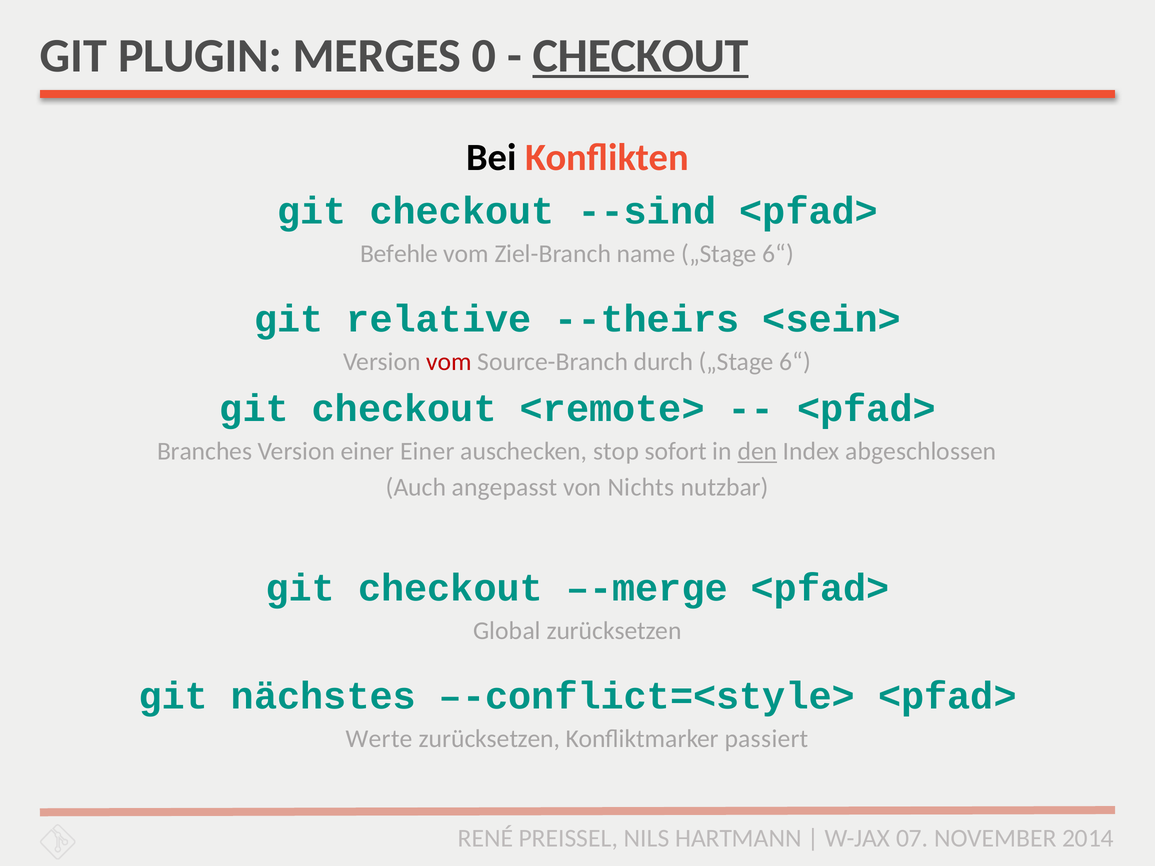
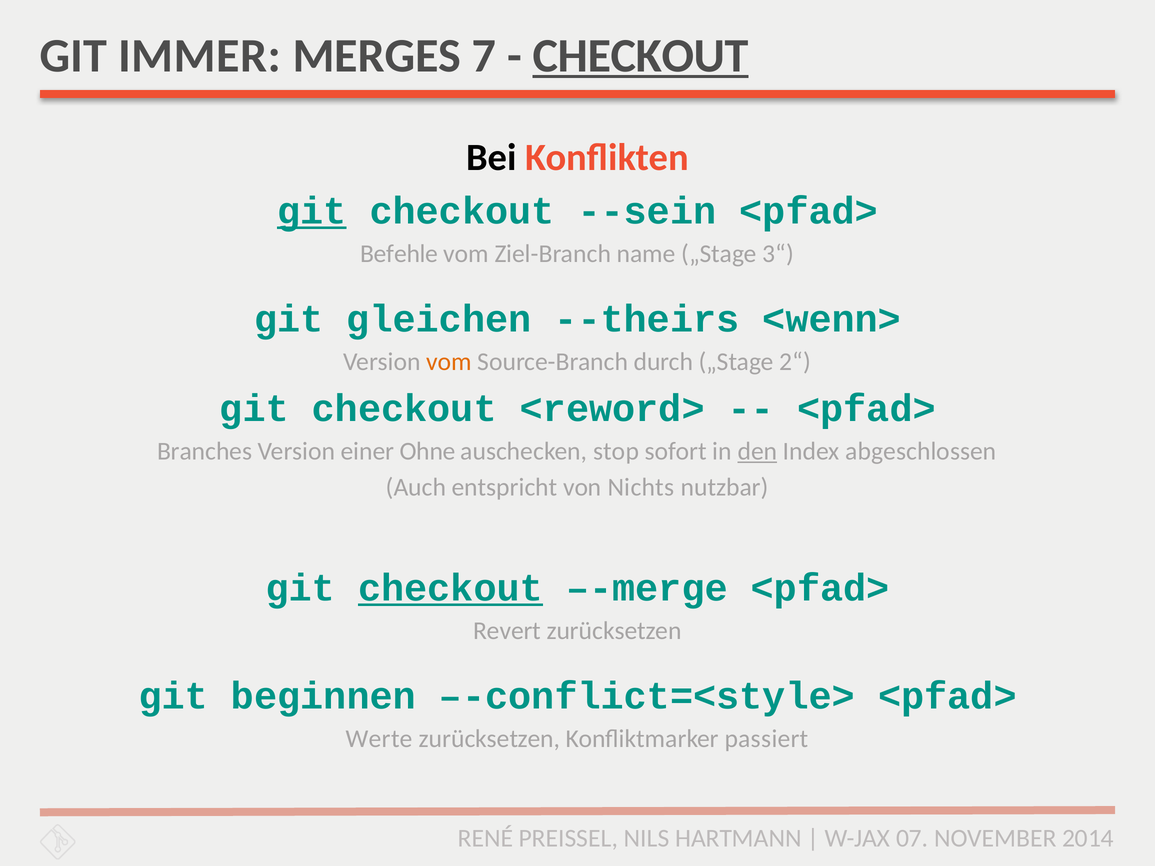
PLUGIN: PLUGIN -> IMMER
0: 0 -> 7
git at (312, 211) underline: none -> present
--sind: --sind -> --sein
6“ at (778, 254): 6“ -> 3“
relative: relative -> gleichen
<sein>: <sein> -> <wenn>
vom at (449, 362) colour: red -> orange
6“ at (795, 362): 6“ -> 2“
<remote>: <remote> -> <reword>
einer Einer: Einer -> Ohne
angepasst: angepasst -> entspricht
checkout at (450, 588) underline: none -> present
Global: Global -> Revert
nächstes: nächstes -> beginnen
